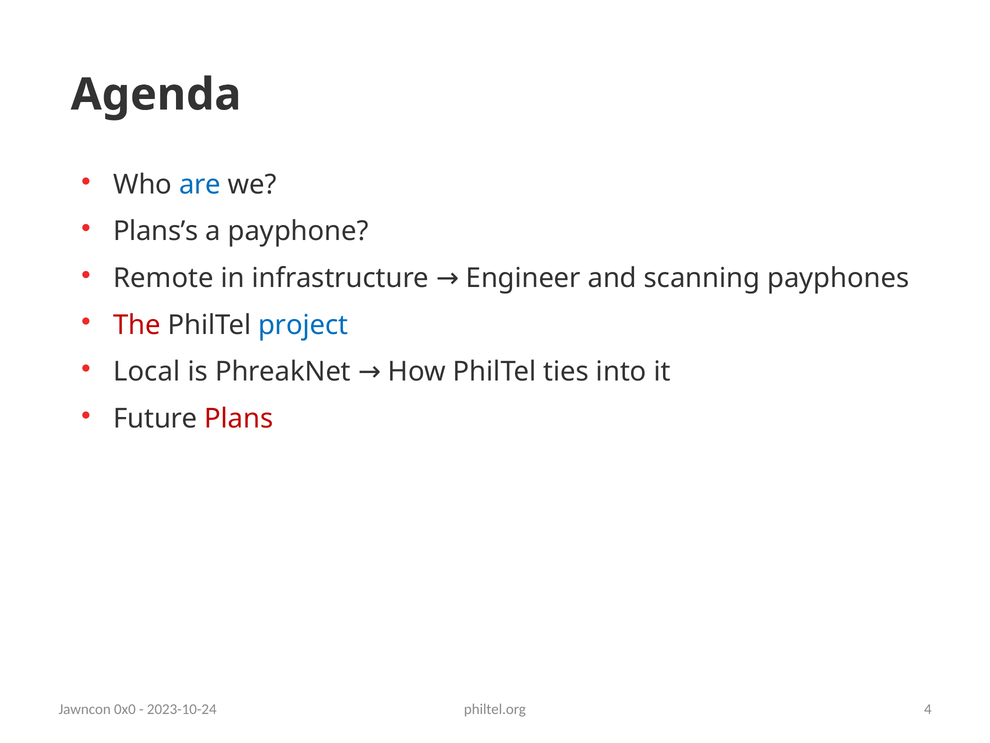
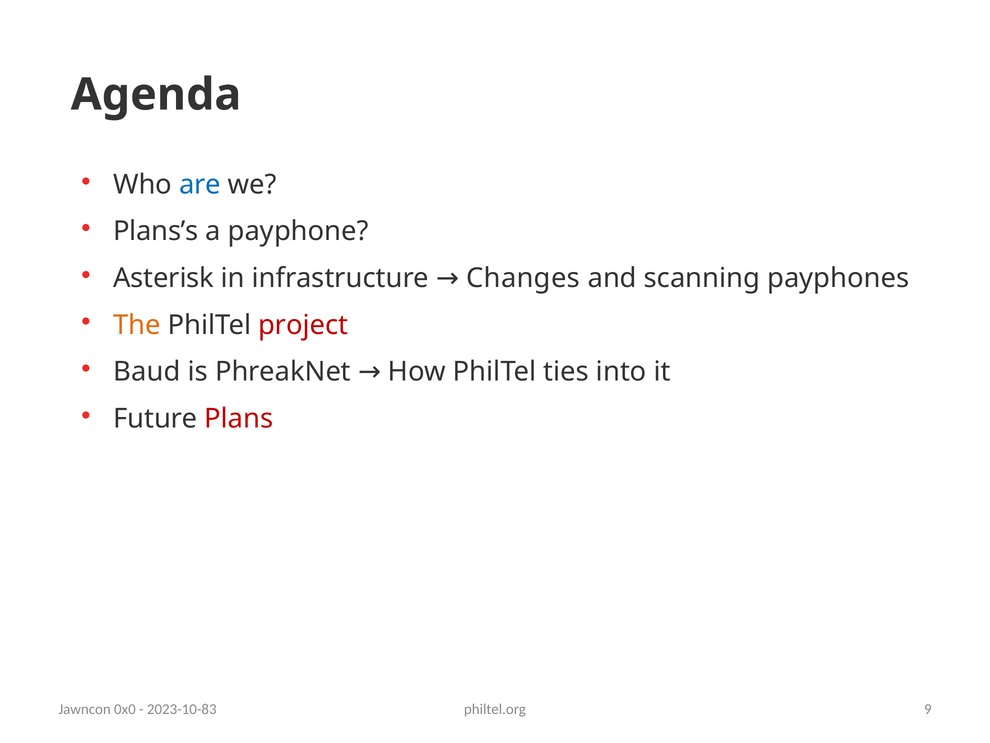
Remote: Remote -> Asterisk
Engineer: Engineer -> Changes
The colour: red -> orange
project colour: blue -> red
Local: Local -> Baud
4: 4 -> 9
2023-10-24: 2023-10-24 -> 2023-10-83
